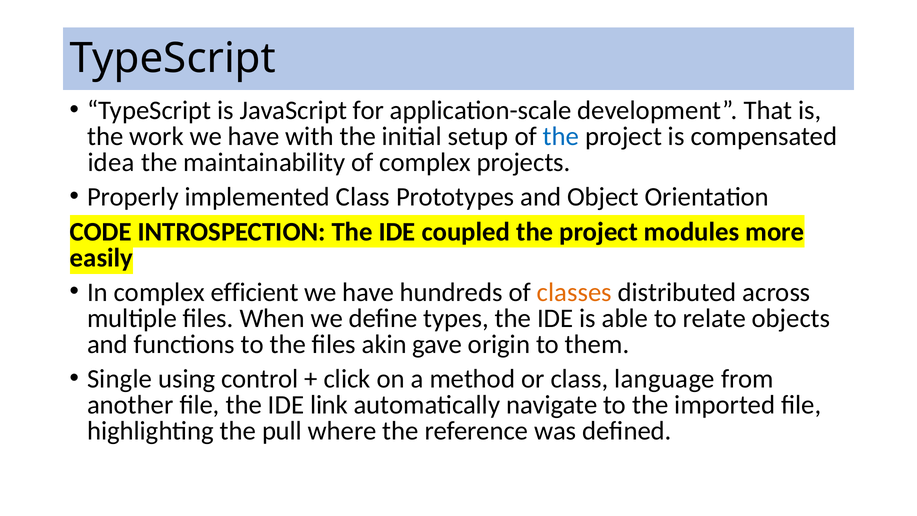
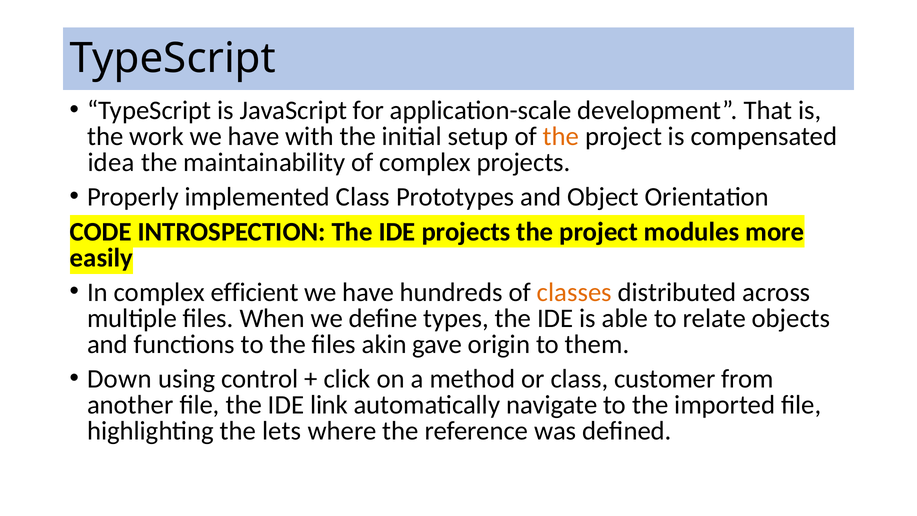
the at (561, 136) colour: blue -> orange
IDE coupled: coupled -> projects
Single: Single -> Down
language: language -> customer
pull: pull -> lets
